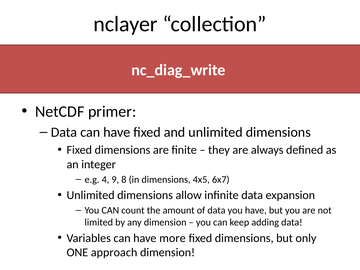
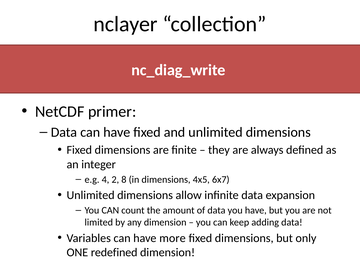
9: 9 -> 2
approach: approach -> redefined
